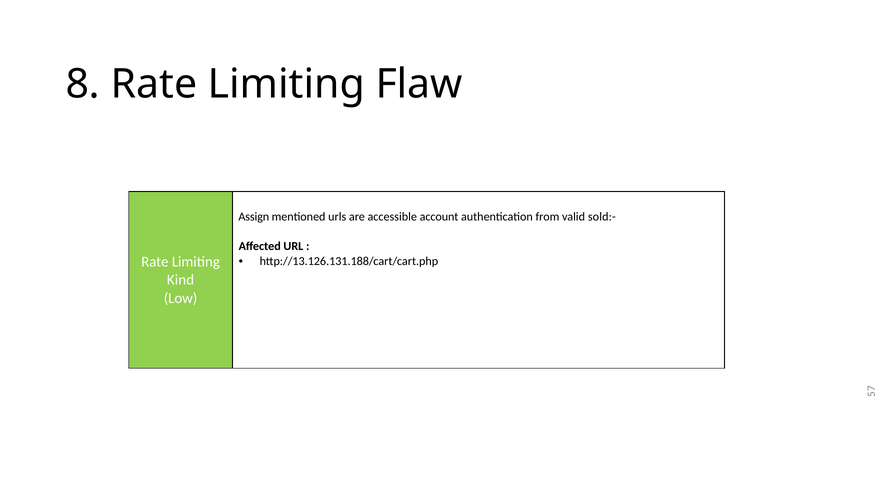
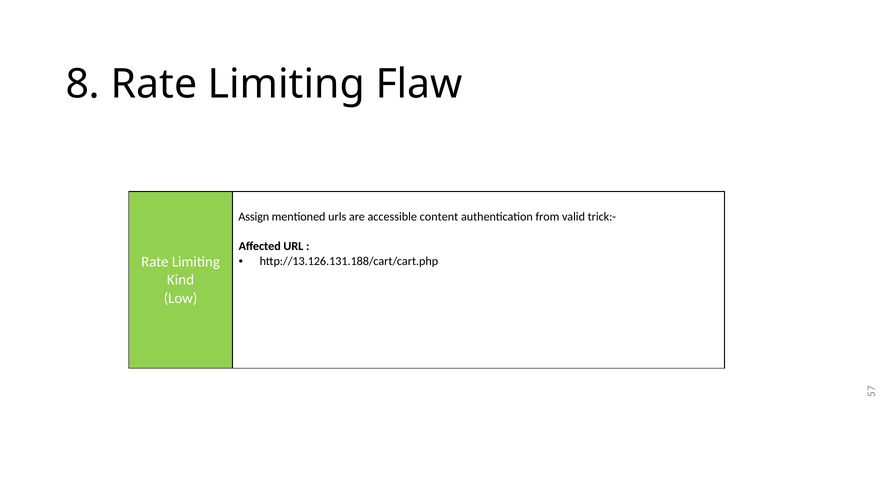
account: account -> content
sold:-: sold:- -> trick:-
